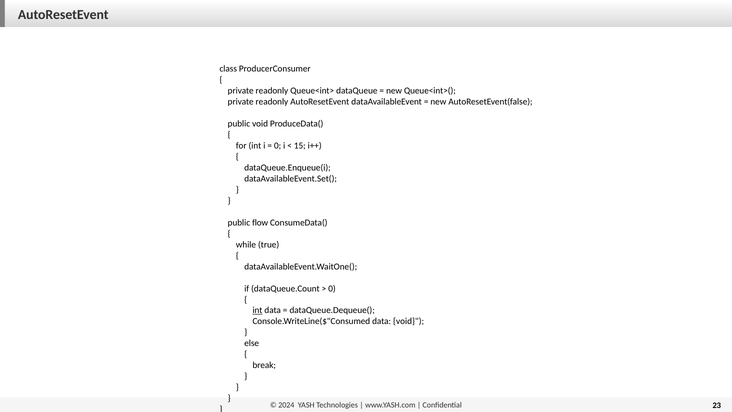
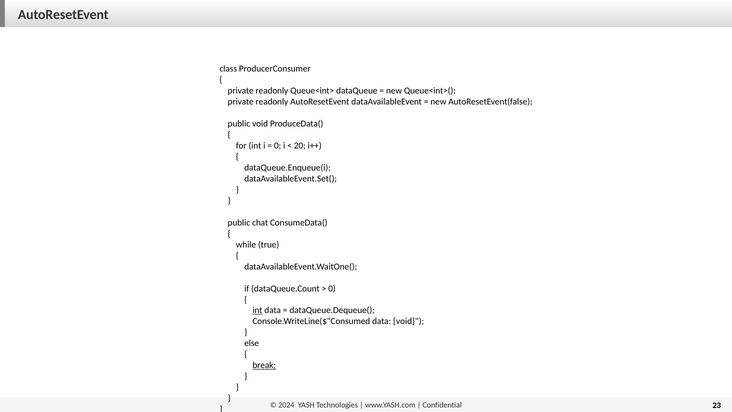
15: 15 -> 20
flow: flow -> chat
break underline: none -> present
